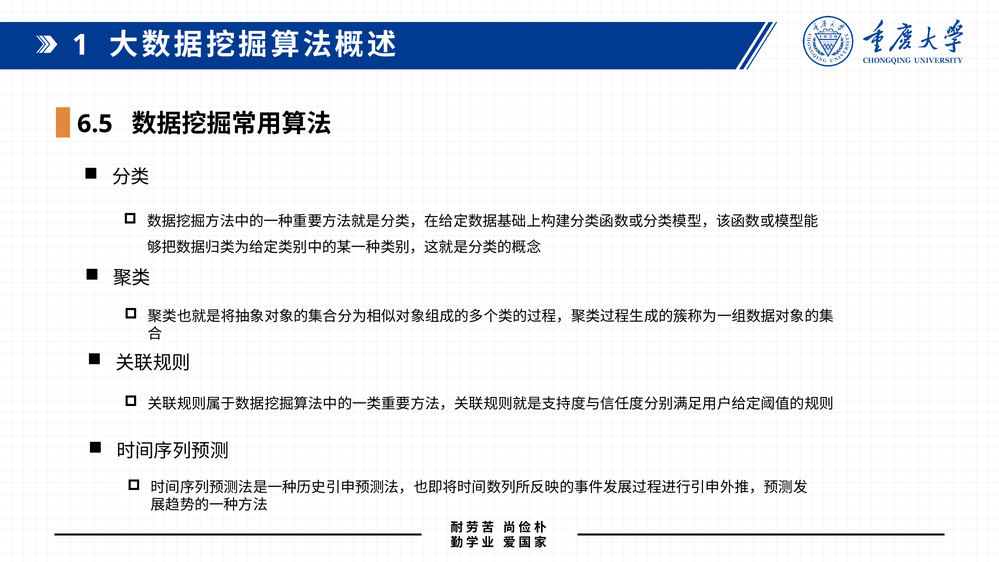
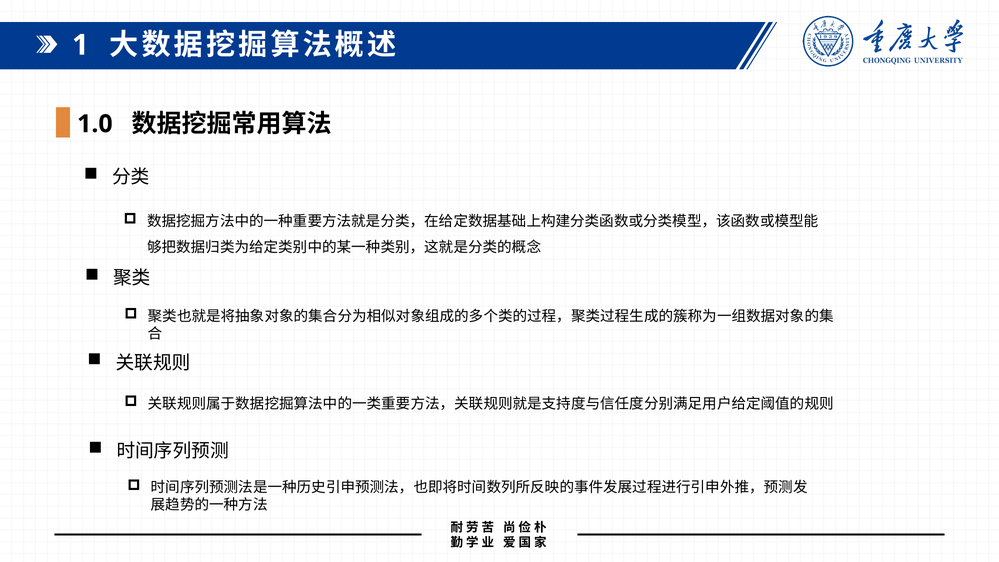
6.5: 6.5 -> 1.0
